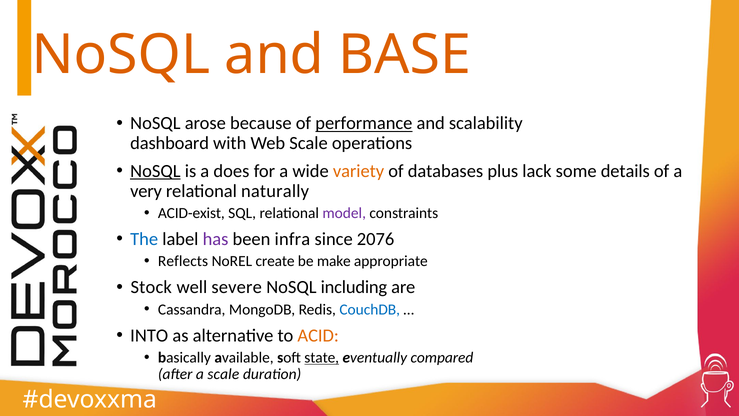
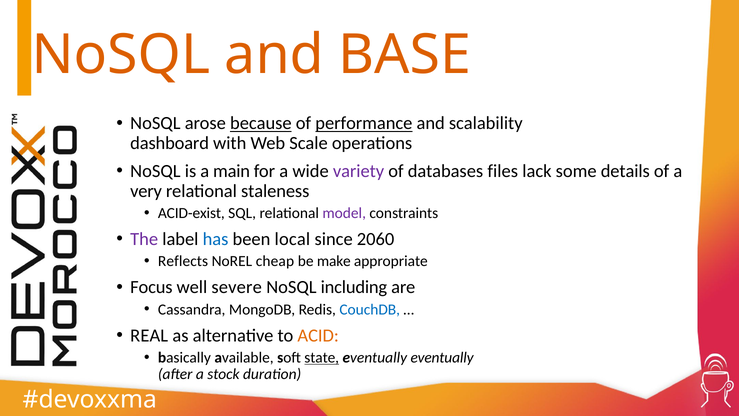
because underline: none -> present
NoSQL at (155, 171) underline: present -> none
does: does -> main
variety colour: orange -> purple
plus: plus -> files
naturally: naturally -> staleness
The colour: blue -> purple
has colour: purple -> blue
infra: infra -> local
2076: 2076 -> 2060
create: create -> cheap
Stock: Stock -> Focus
INTO: INTO -> REAL
eventually compared: compared -> eventually
a scale: scale -> stock
